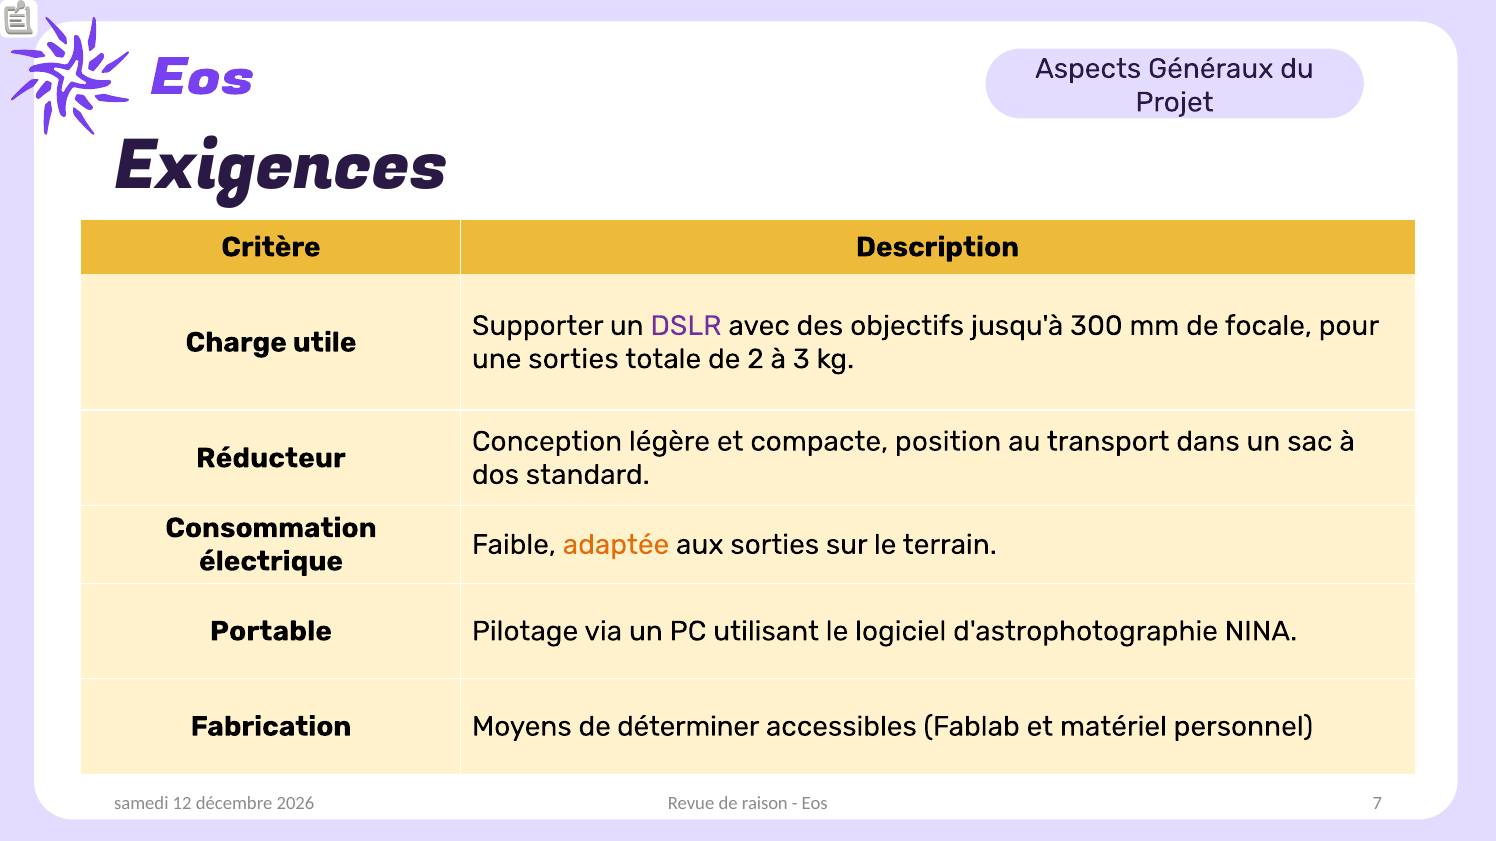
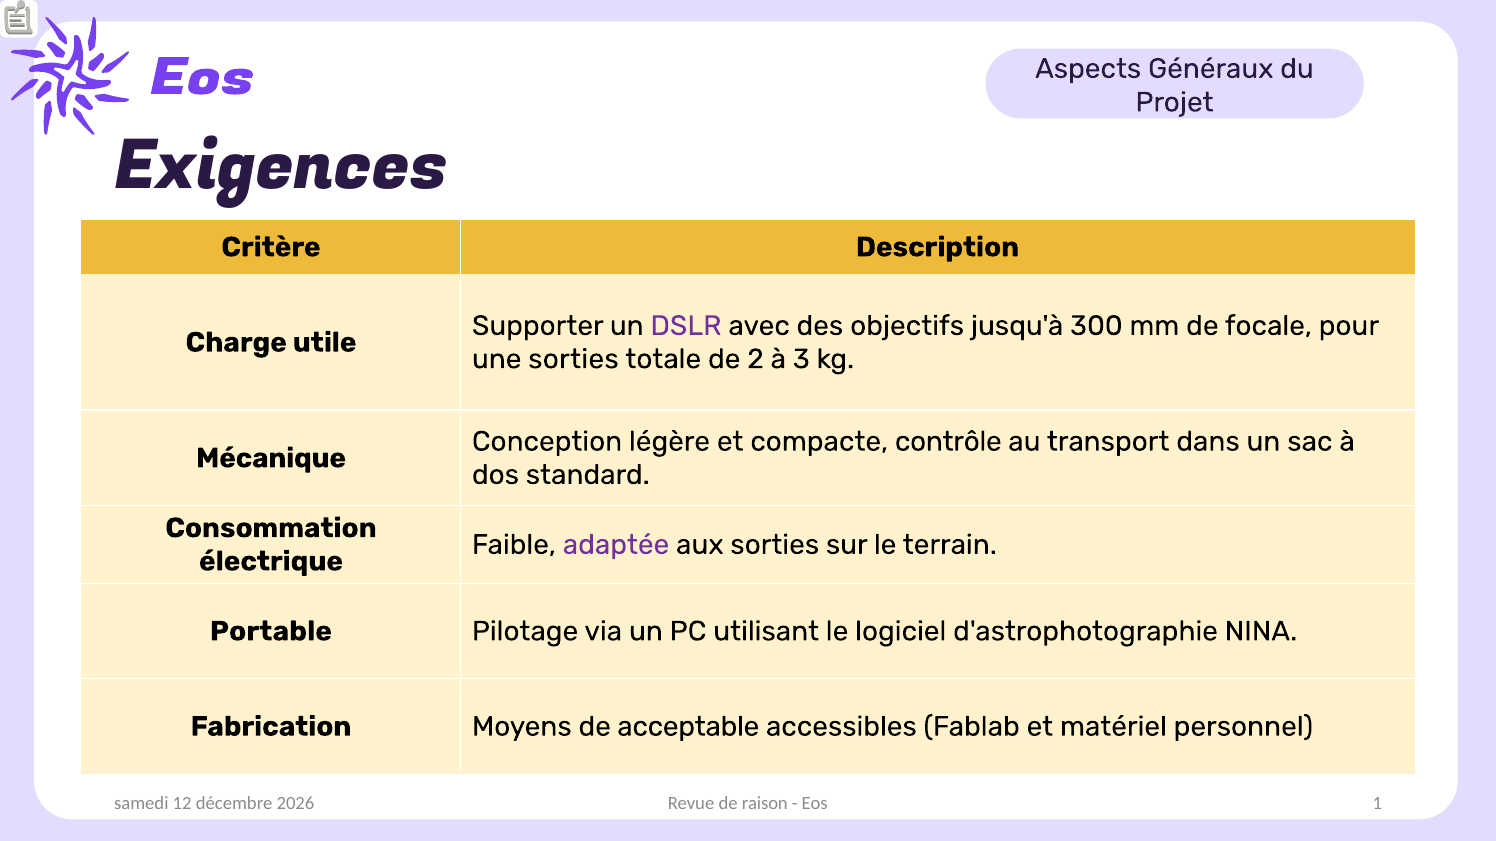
position: position -> contrôle
Réducteur: Réducteur -> Mécanique
adaptée colour: orange -> purple
déterminer: déterminer -> acceptable
7: 7 -> 1
